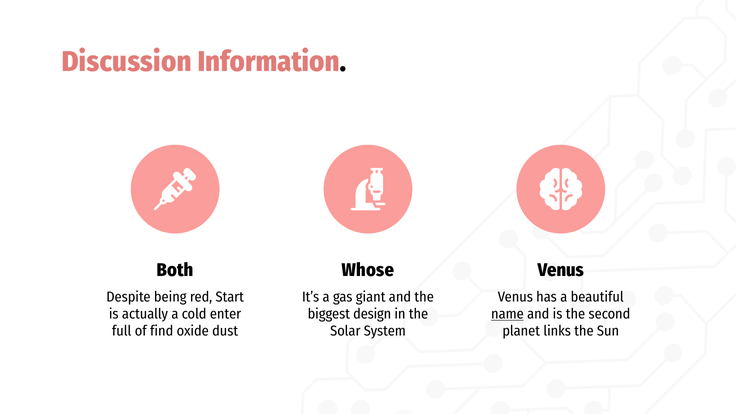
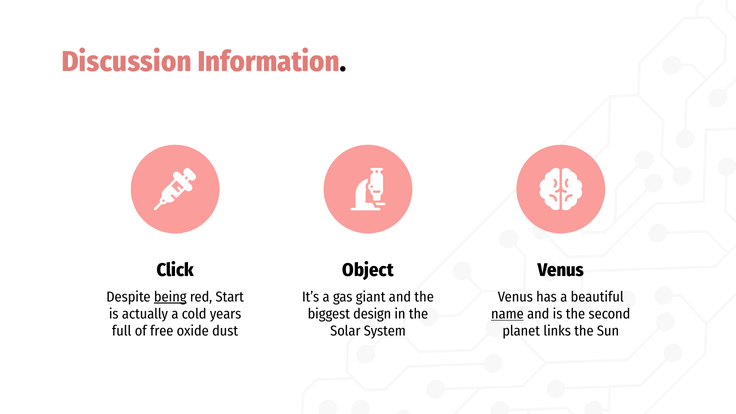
Both: Both -> Click
Whose: Whose -> Object
being underline: none -> present
enter: enter -> years
find: find -> free
